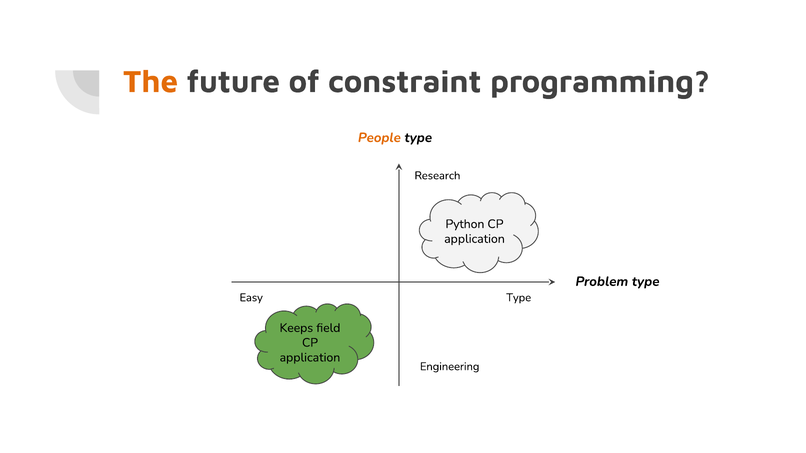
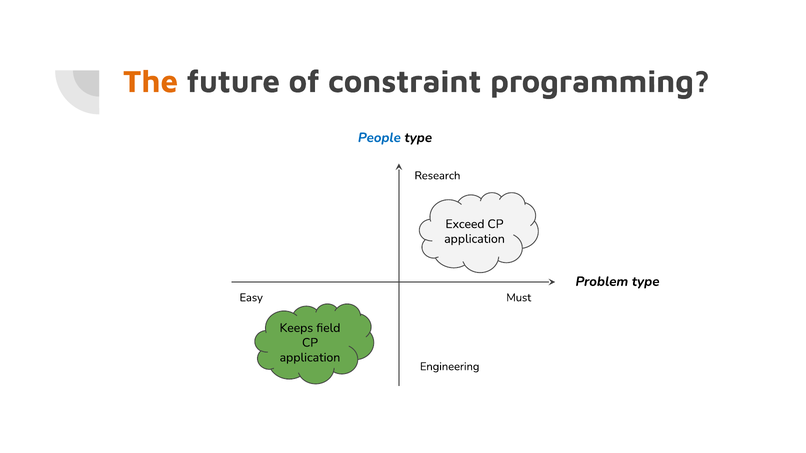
People colour: orange -> blue
Python: Python -> Exceed
Easy Type: Type -> Must
